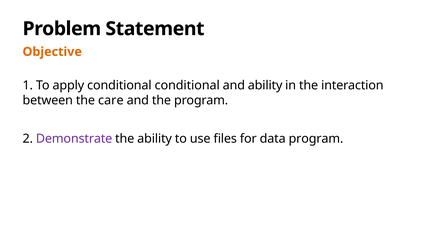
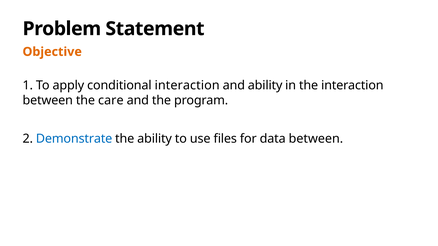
conditional conditional: conditional -> interaction
Demonstrate colour: purple -> blue
data program: program -> between
